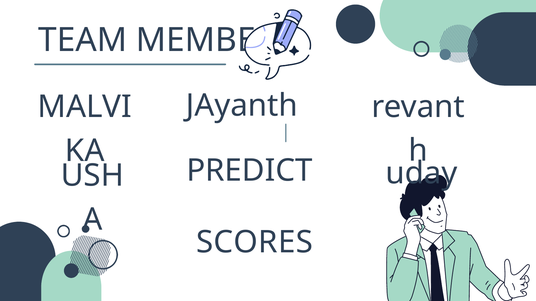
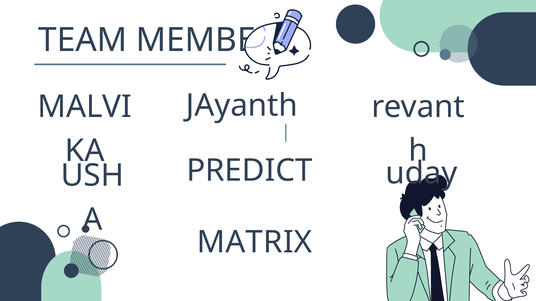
SCORES: SCORES -> MATRIX
